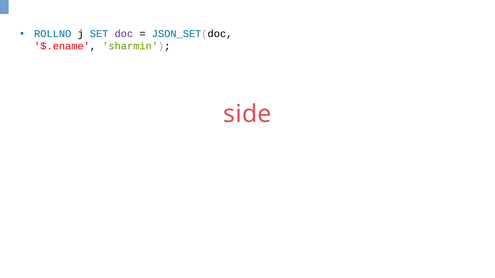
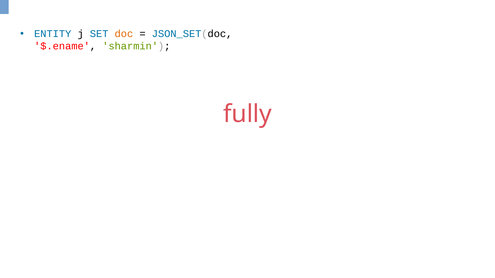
ROLLNO: ROLLNO -> ENTITY
doc colour: purple -> orange
side: side -> fully
